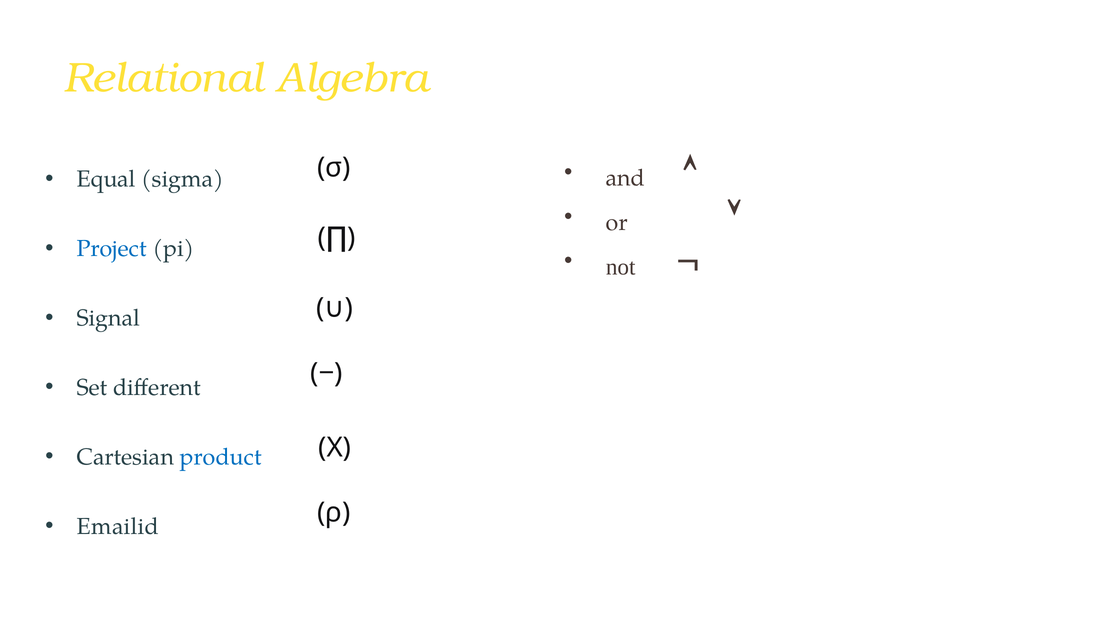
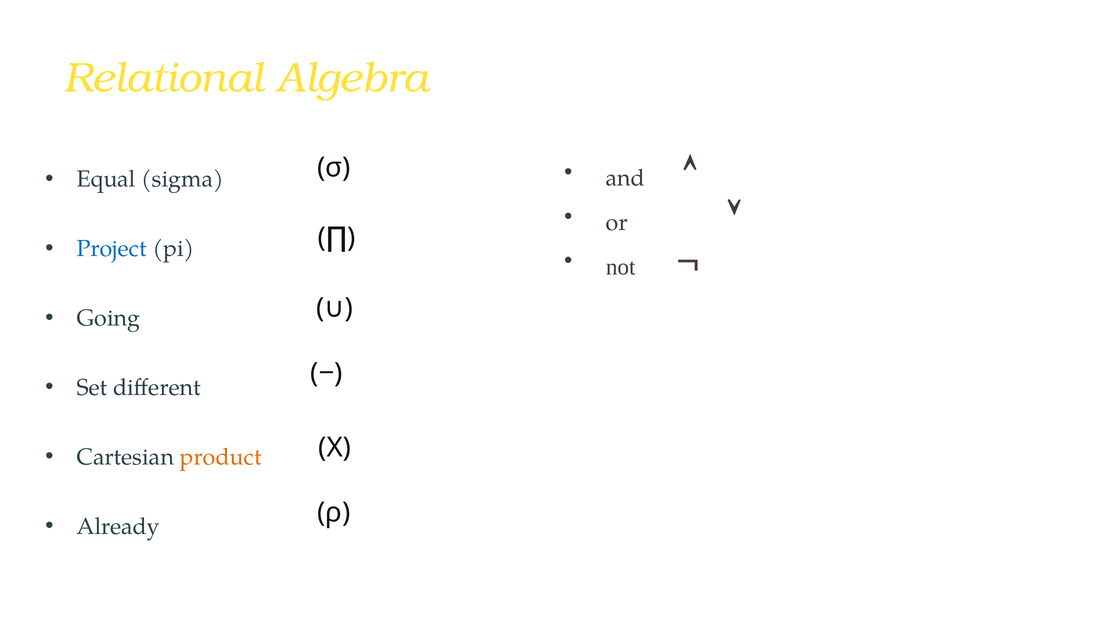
Signal: Signal -> Going
product colour: blue -> orange
Emailid: Emailid -> Already
